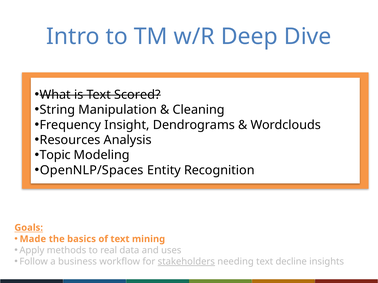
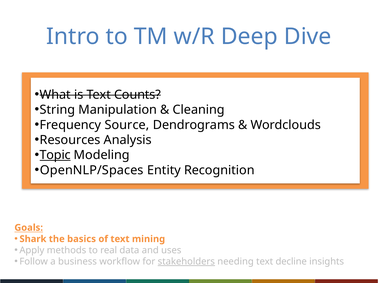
Scored: Scored -> Counts
Insight: Insight -> Source
Topic underline: none -> present
Made: Made -> Shark
